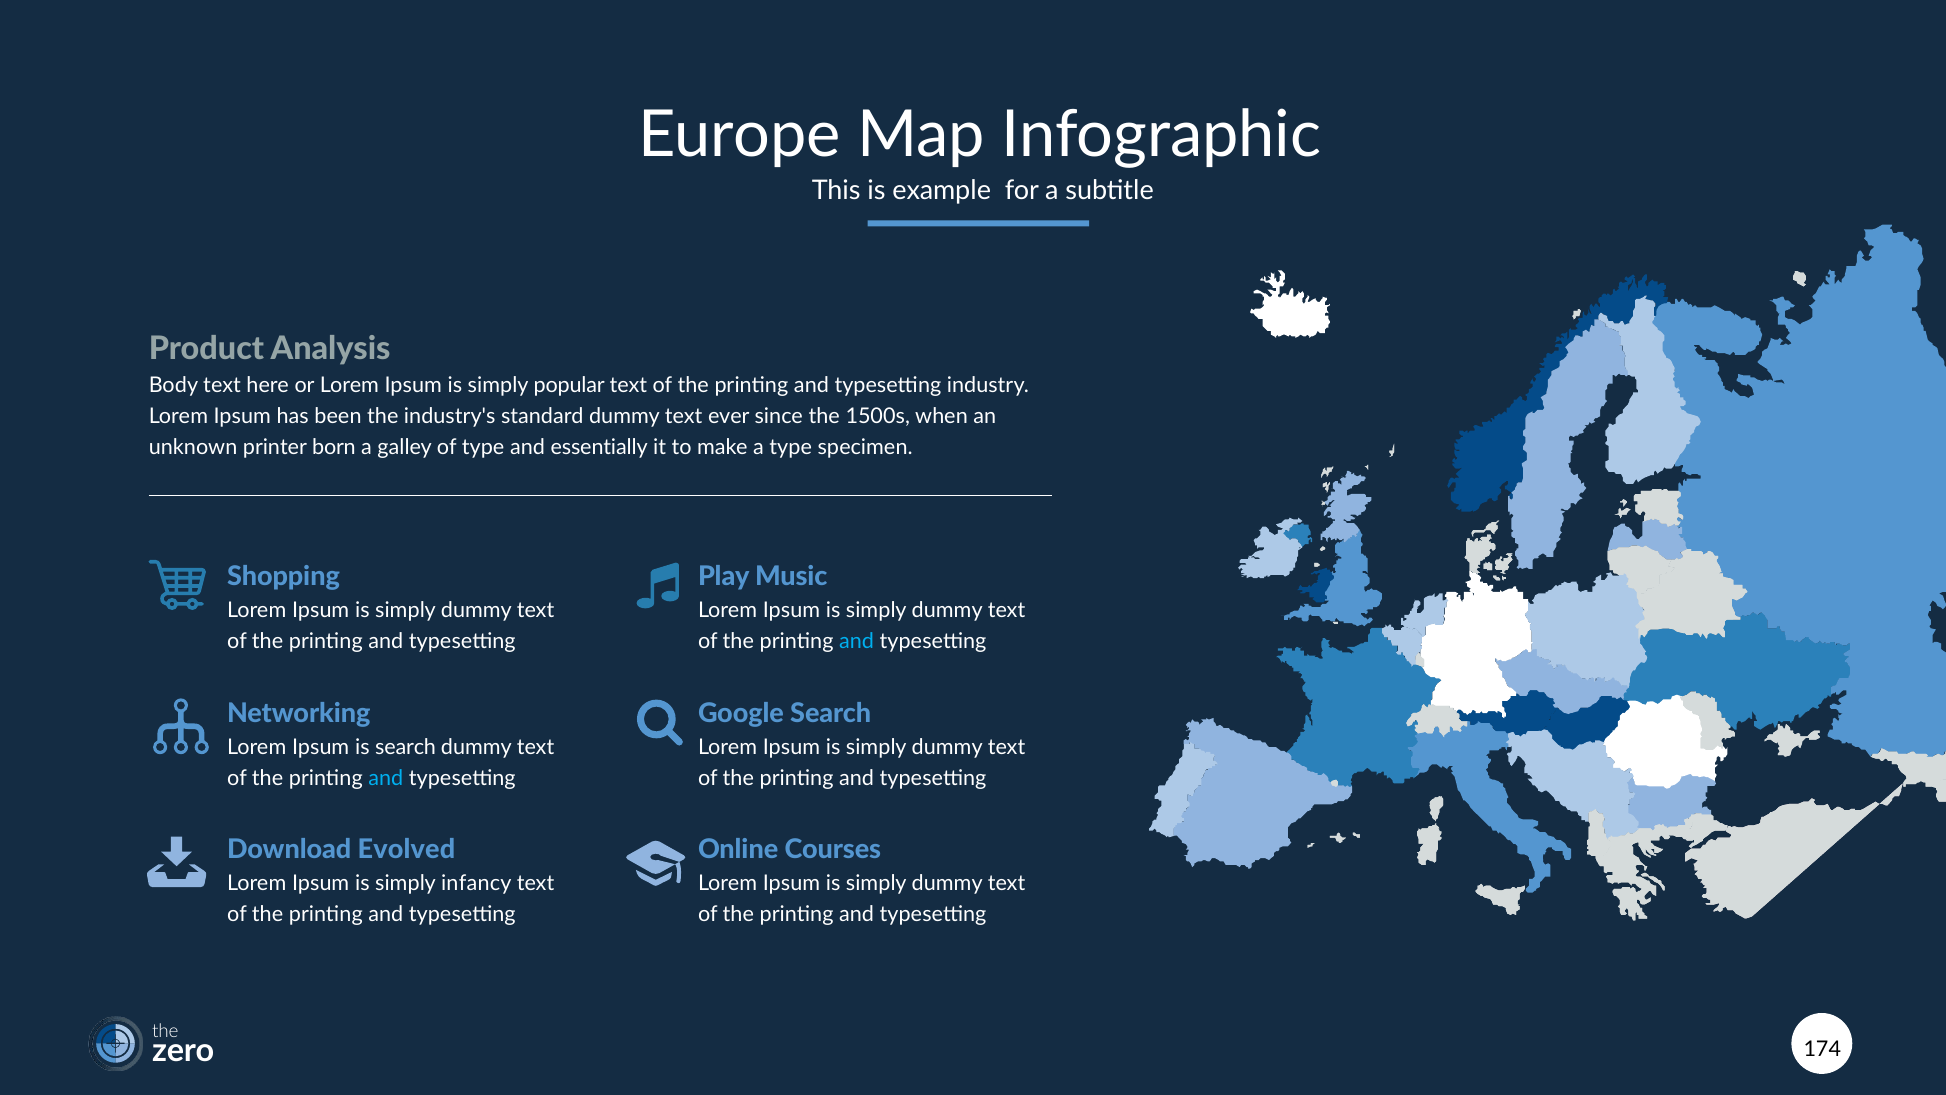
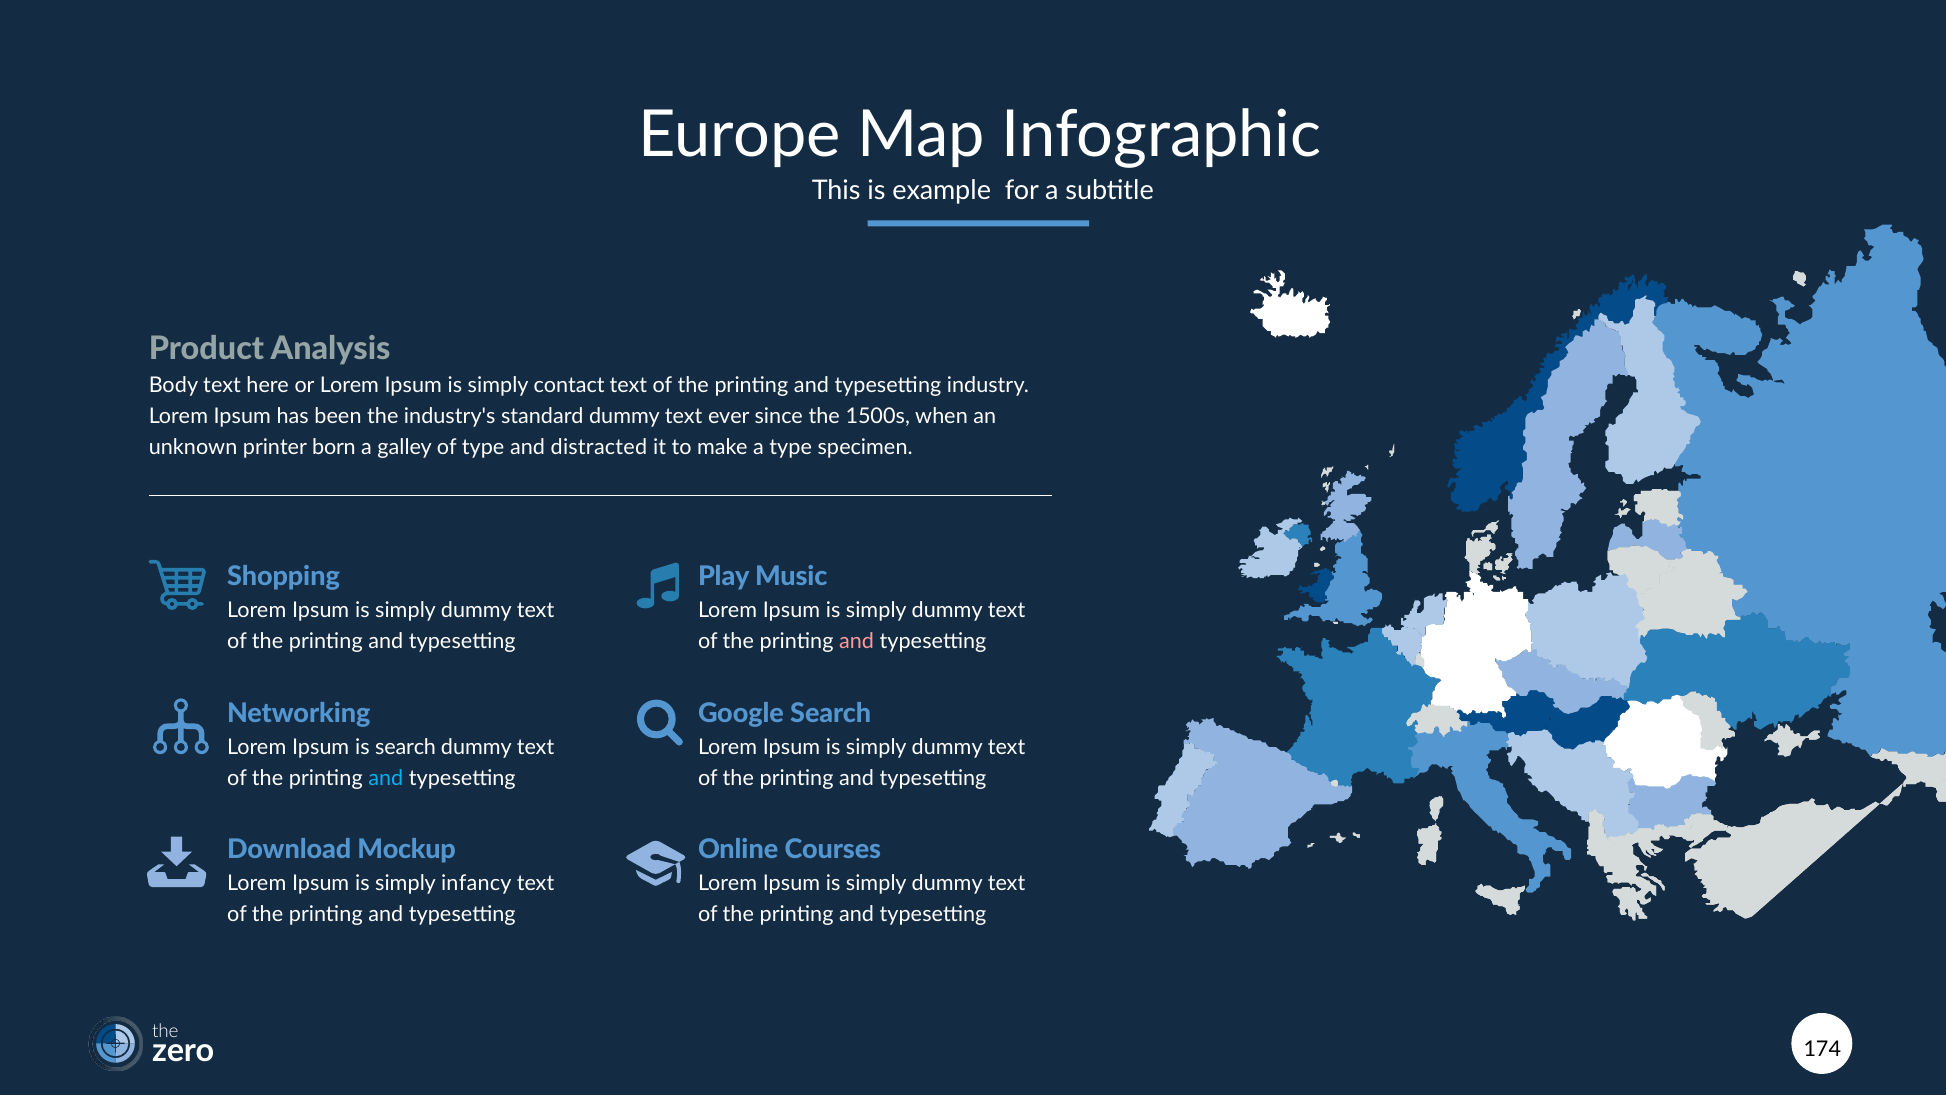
popular: popular -> contact
essentially: essentially -> distracted
and at (857, 642) colour: light blue -> pink
Evolved: Evolved -> Mockup
